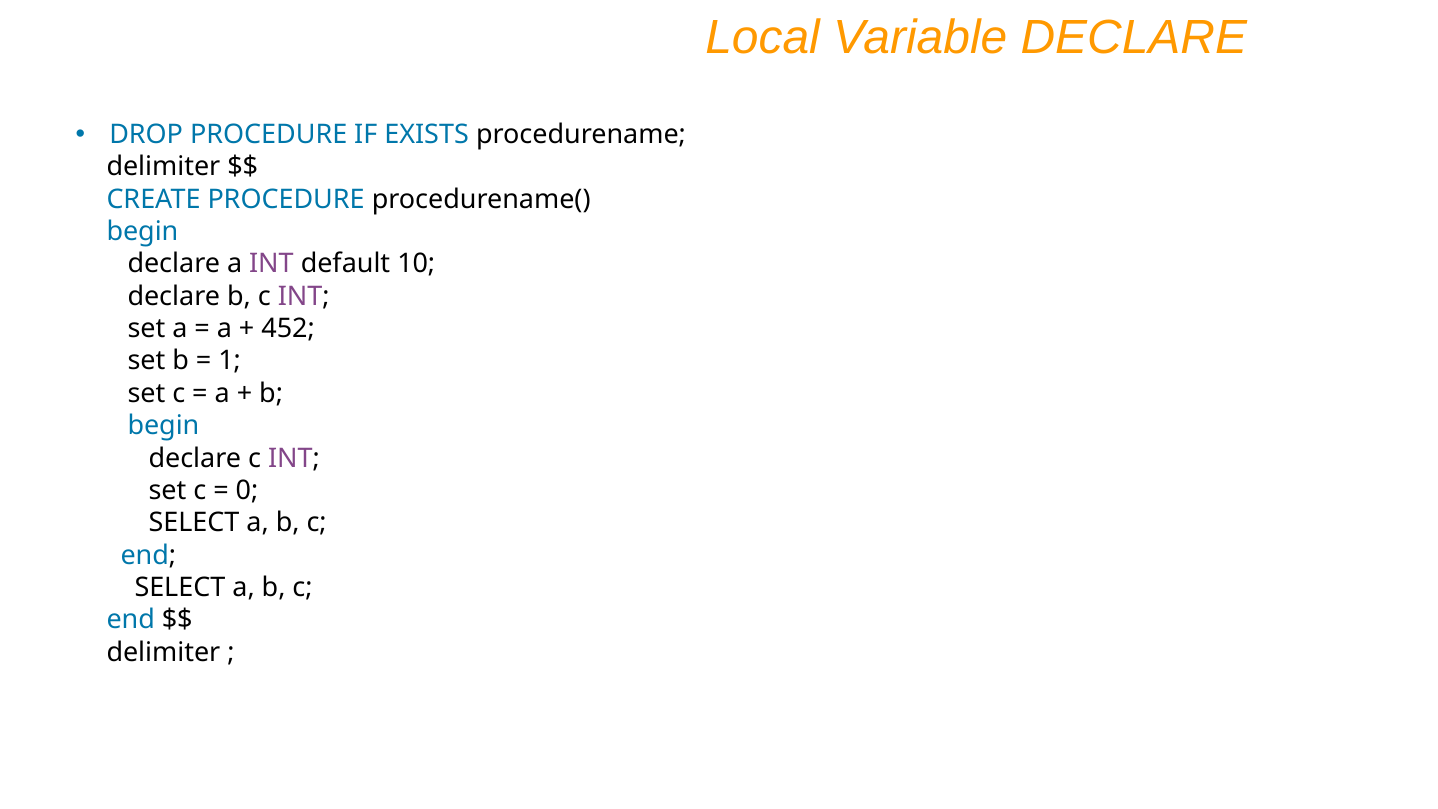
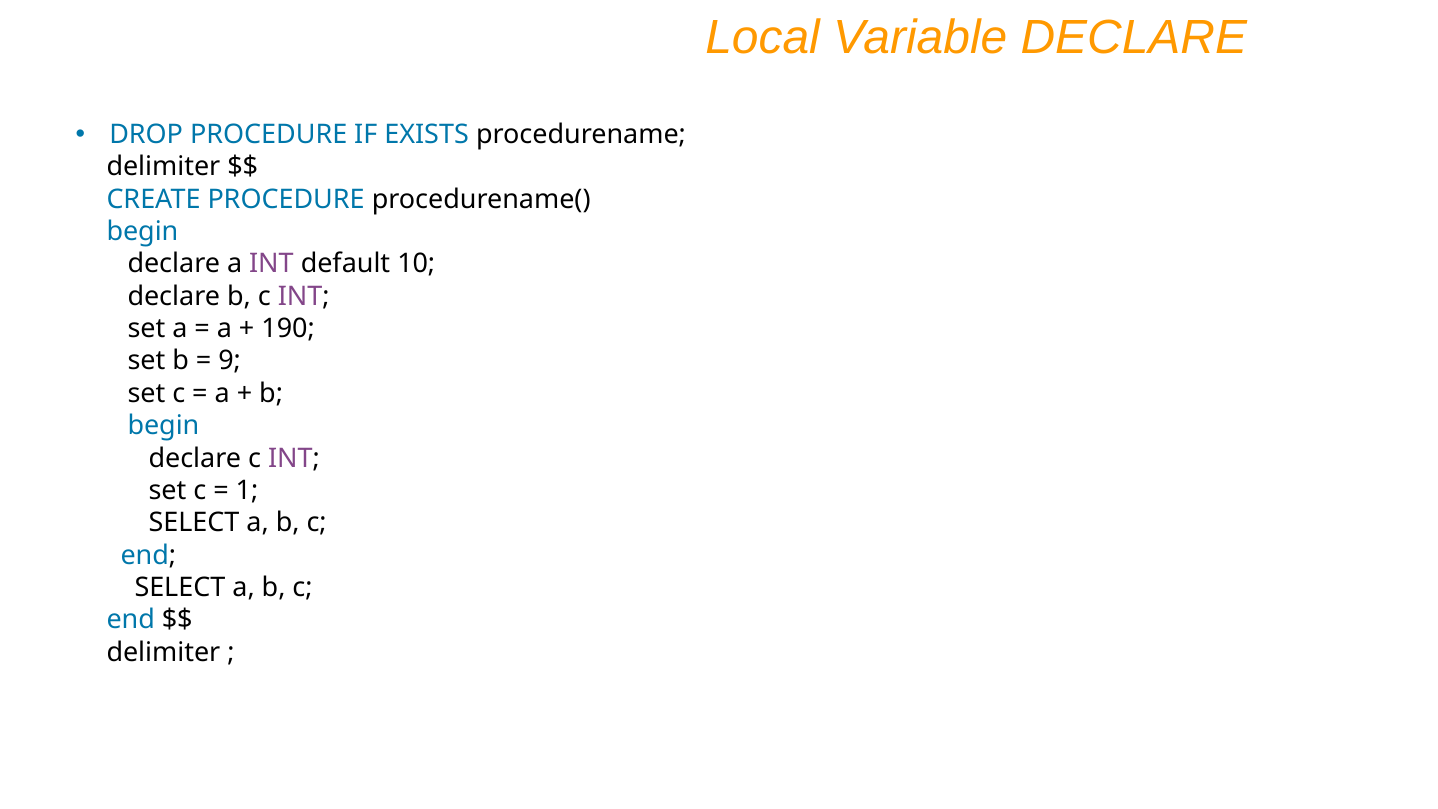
452: 452 -> 190
1: 1 -> 9
0: 0 -> 1
